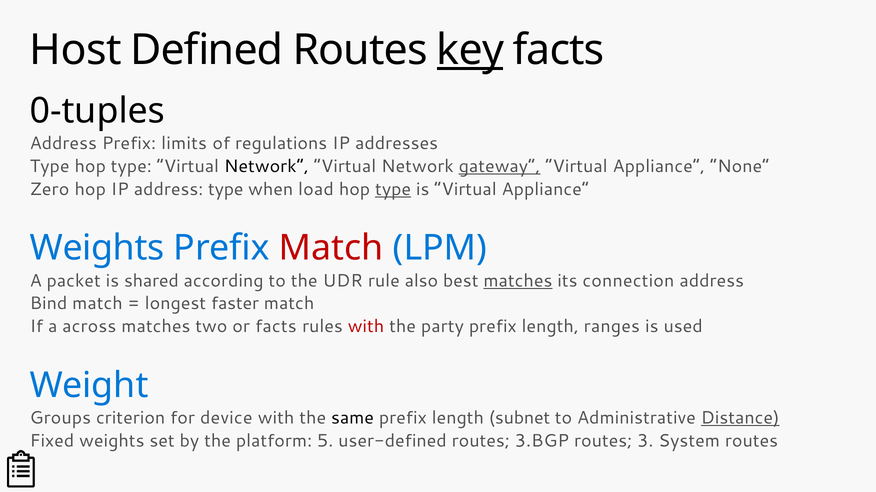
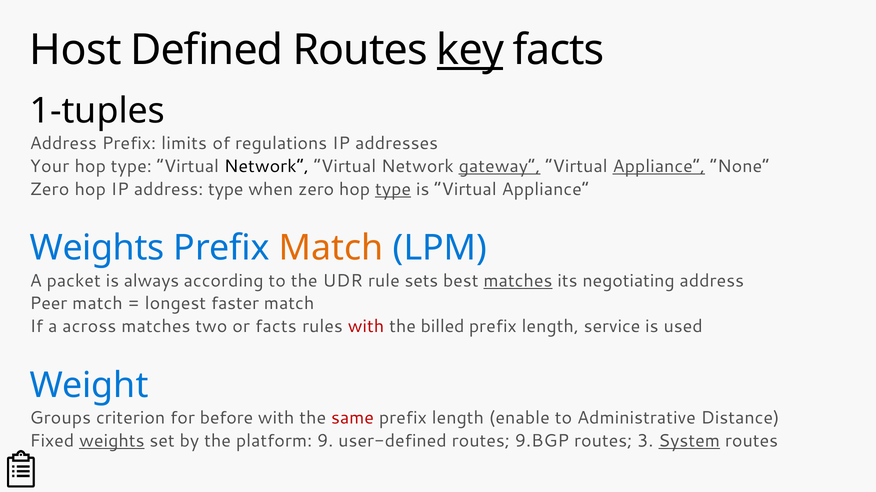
0-tuples: 0-tuples -> 1-tuples
Type at (50, 167): Type -> Your
Appliance at (659, 167) underline: none -> present
when load: load -> zero
Match at (331, 248) colour: red -> orange
shared: shared -> always
also: also -> sets
connection: connection -> negotiating
Bind: Bind -> Peer
party: party -> billed
ranges: ranges -> service
device: device -> before
same colour: black -> red
subnet: subnet -> enable
Distance underline: present -> none
weights at (112, 441) underline: none -> present
5: 5 -> 9
3.BGP: 3.BGP -> 9.BGP
System underline: none -> present
